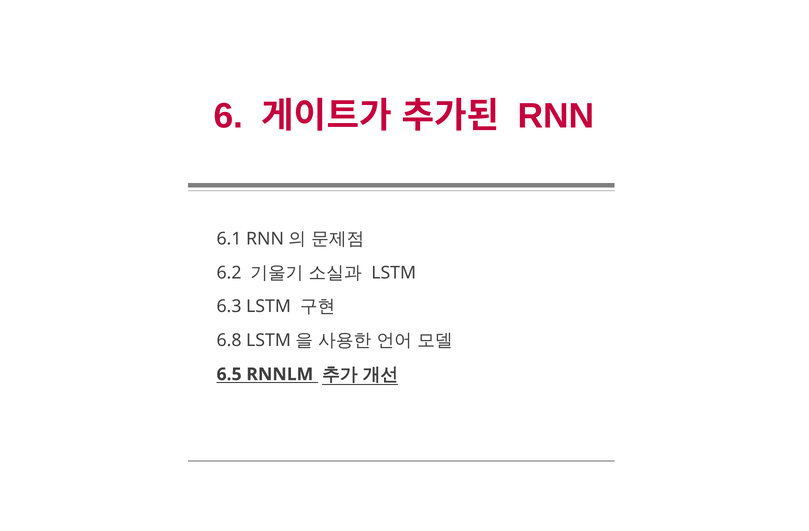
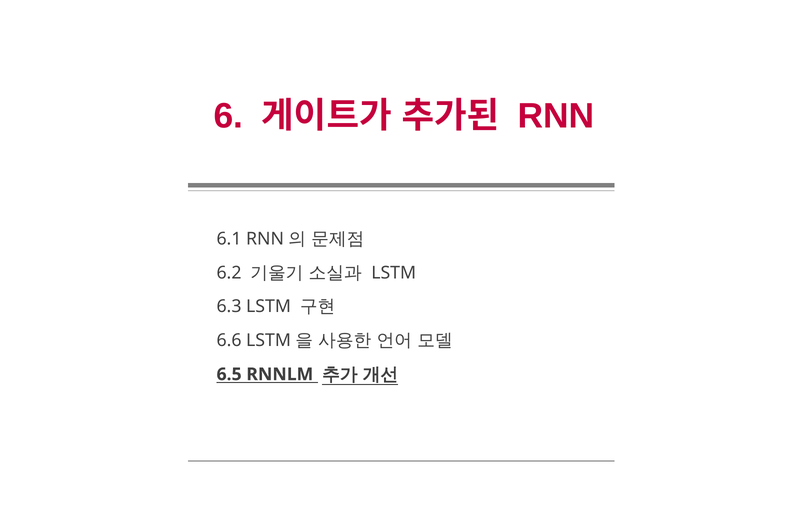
6.8: 6.8 -> 6.6
